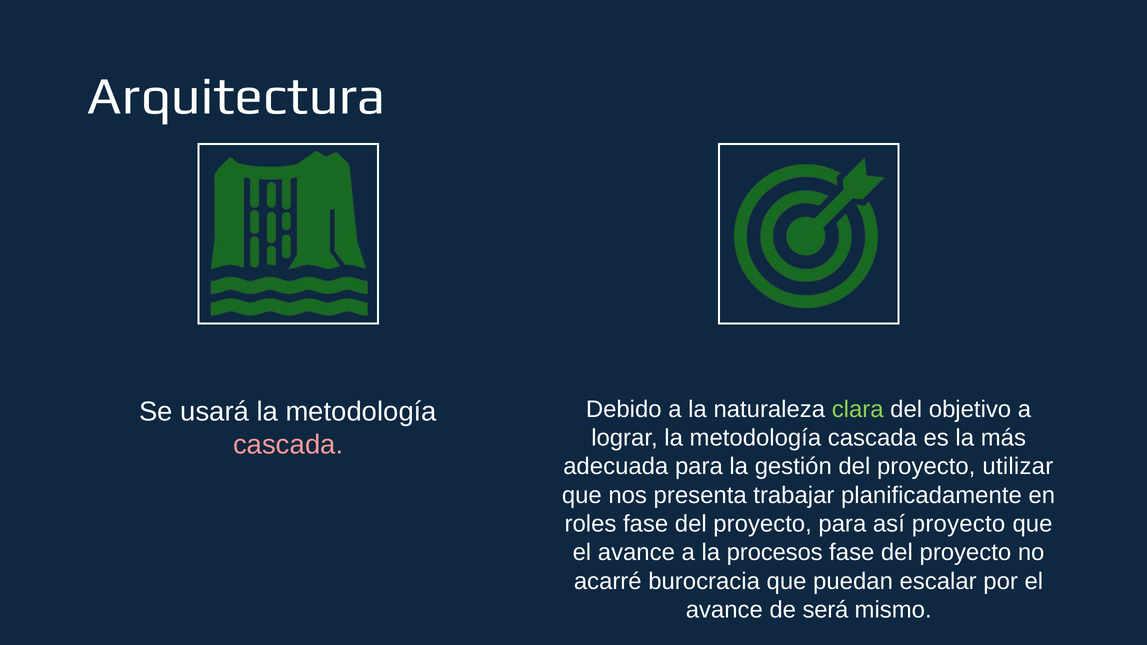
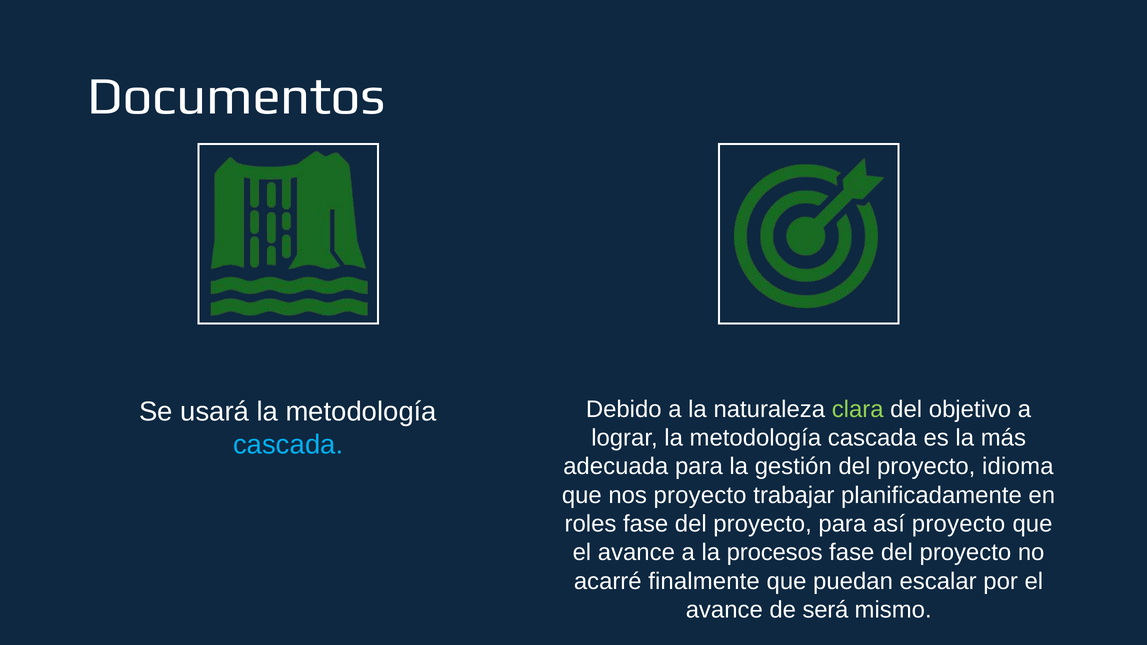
Arquitectura: Arquitectura -> Documentos
cascada at (288, 445) colour: pink -> light blue
utilizar: utilizar -> idioma
nos presenta: presenta -> proyecto
burocracia: burocracia -> finalmente
